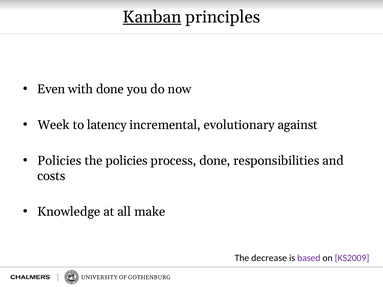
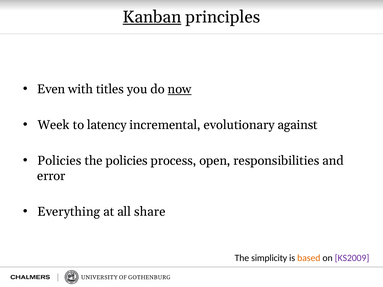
with done: done -> titles
now underline: none -> present
process done: done -> open
costs: costs -> error
Knowledge: Knowledge -> Everything
make: make -> share
decrease: decrease -> simplicity
based colour: purple -> orange
